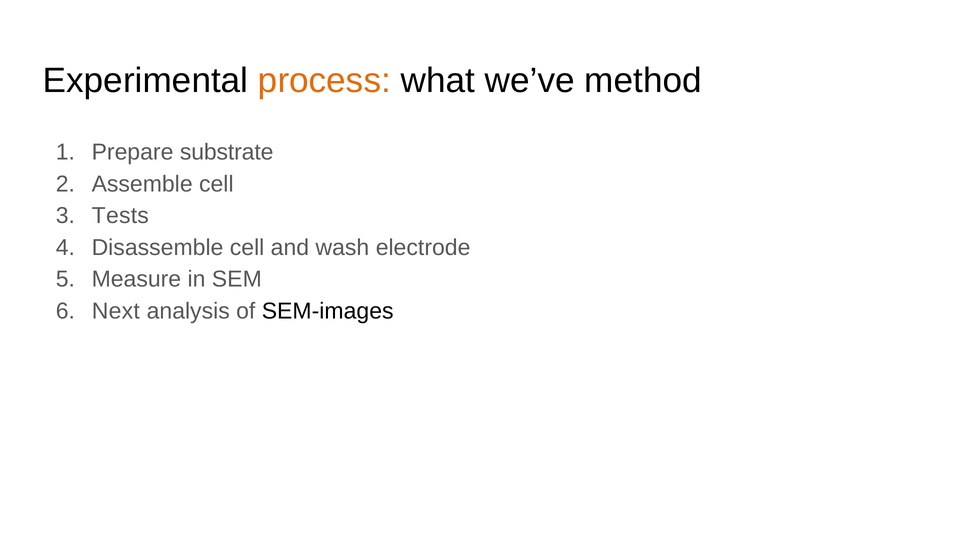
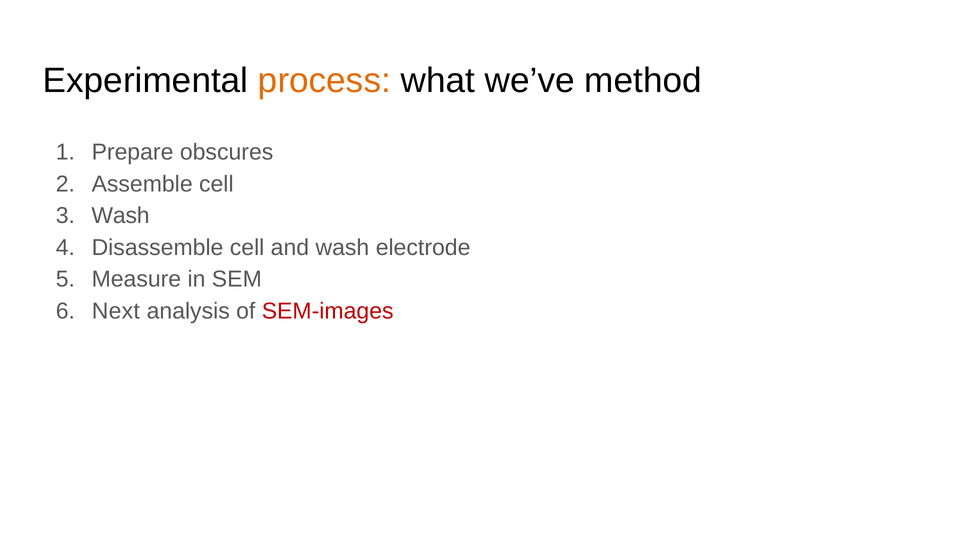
substrate: substrate -> obscures
Tests at (120, 216): Tests -> Wash
SEM-images colour: black -> red
